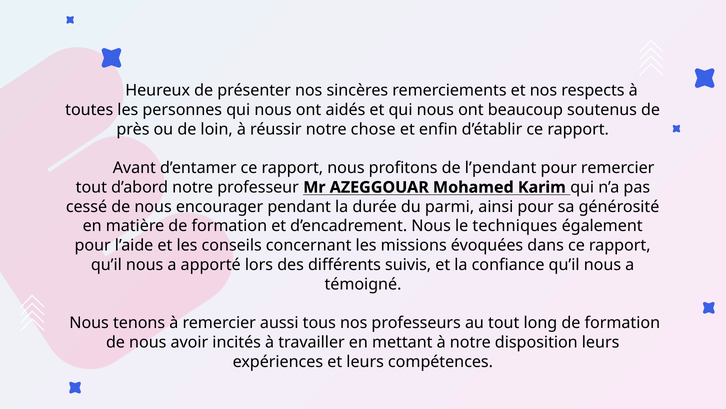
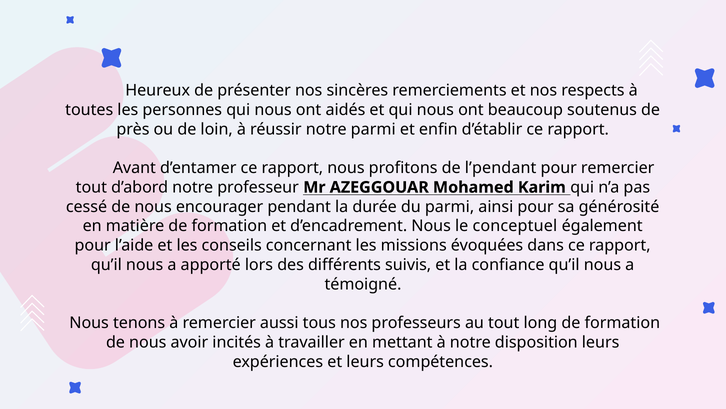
notre chose: chose -> parmi
techniques: techniques -> conceptuel
